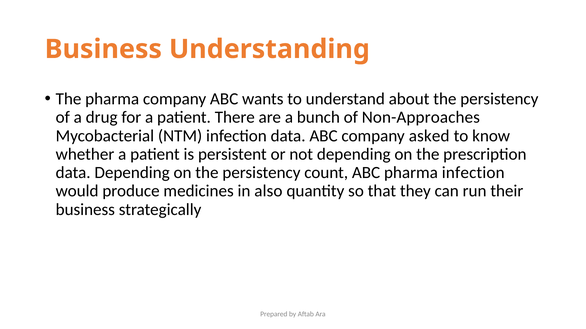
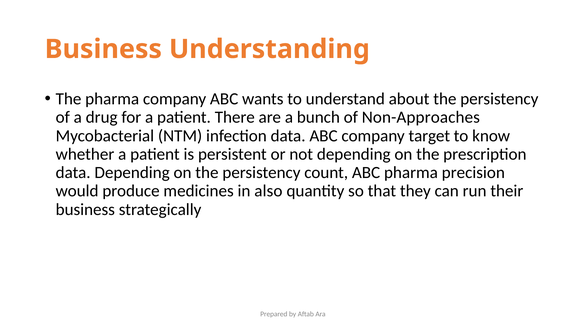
asked: asked -> target
pharma infection: infection -> precision
